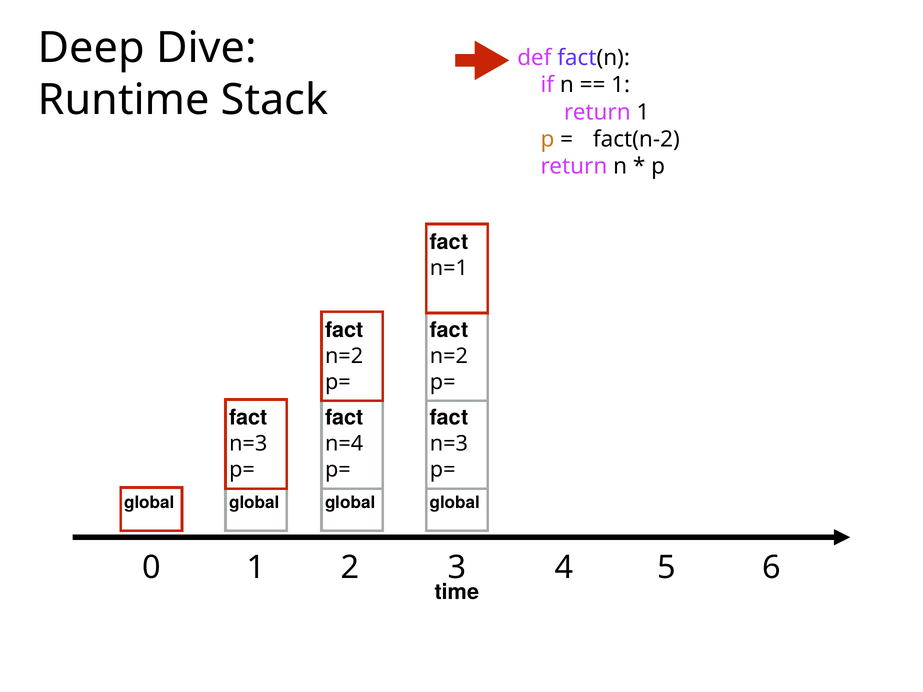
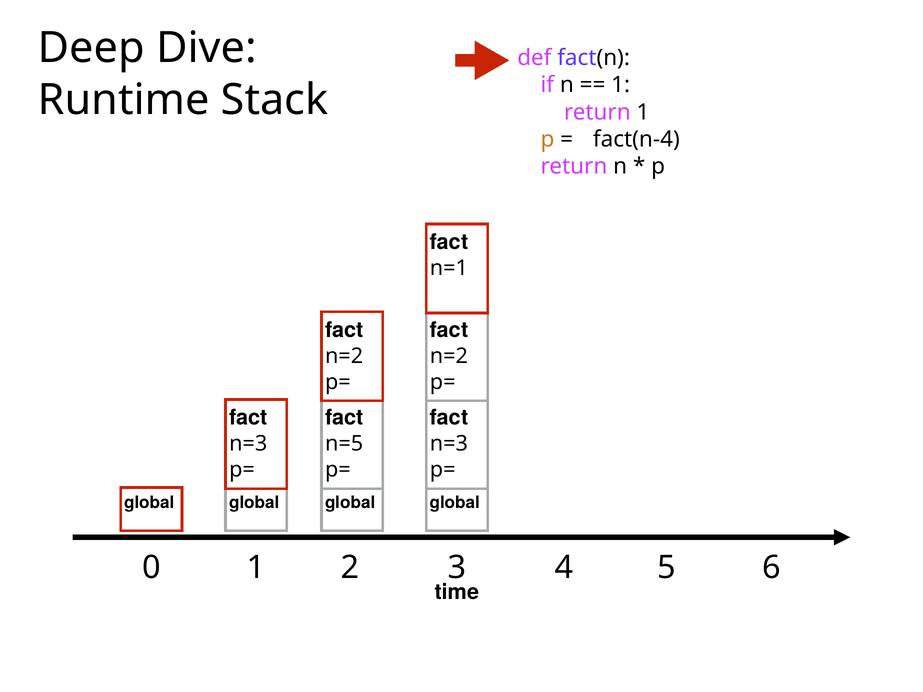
fact(n-2: fact(n-2 -> fact(n-4
n=4: n=4 -> n=5
